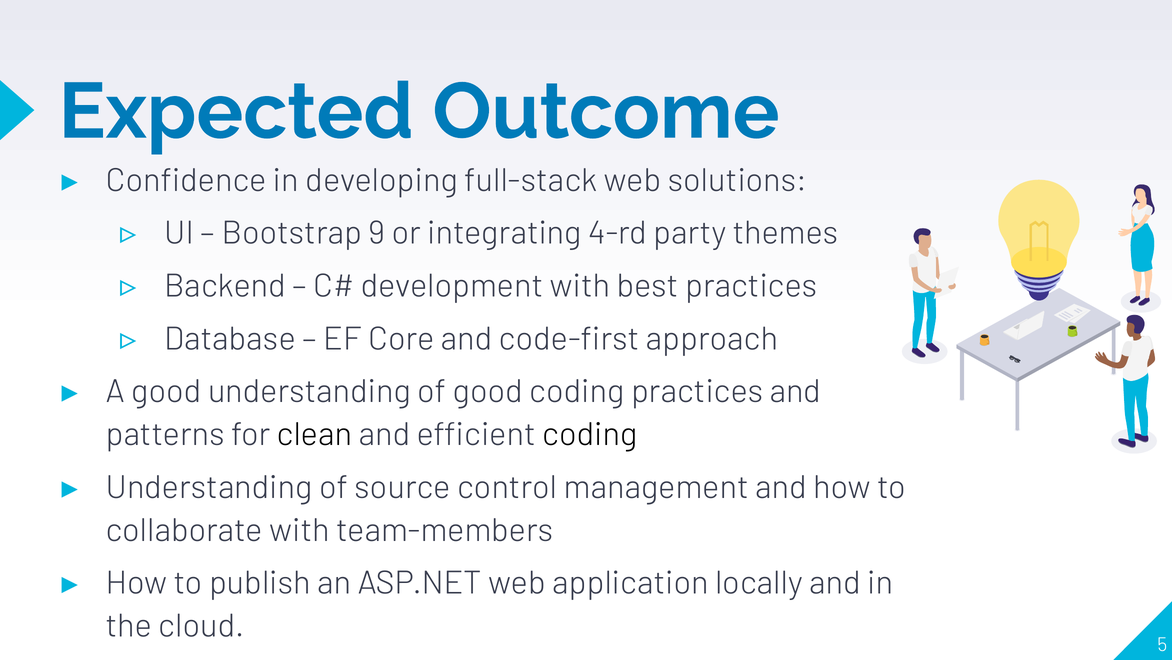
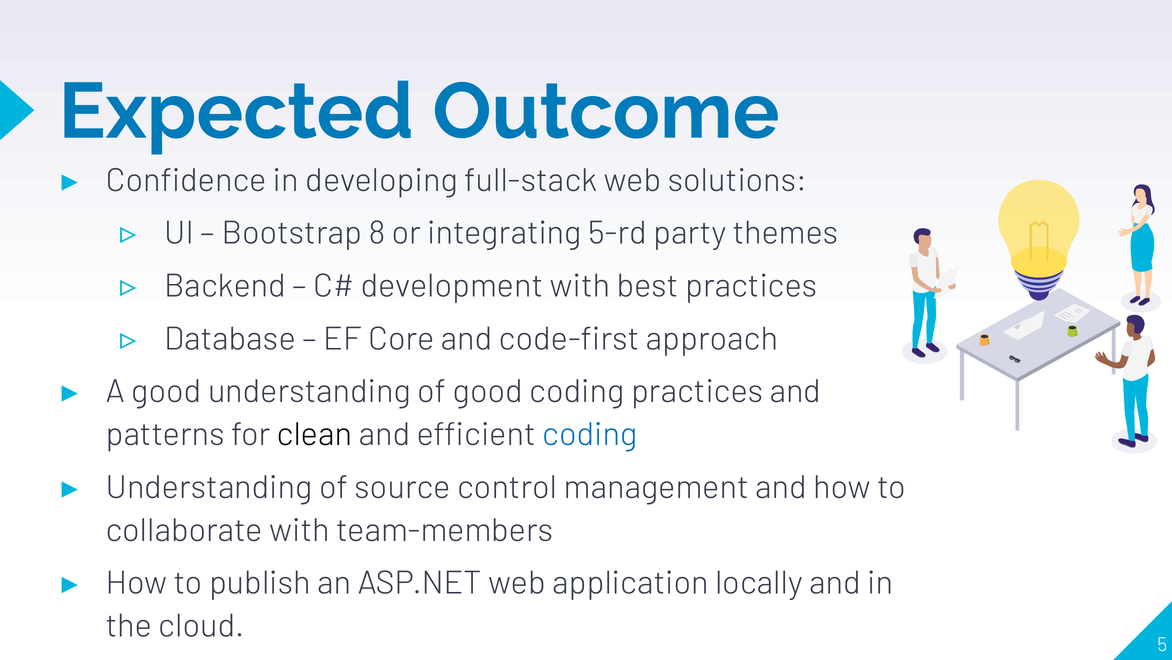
9: 9 -> 8
4-rd: 4-rd -> 5-rd
coding at (590, 434) colour: black -> blue
